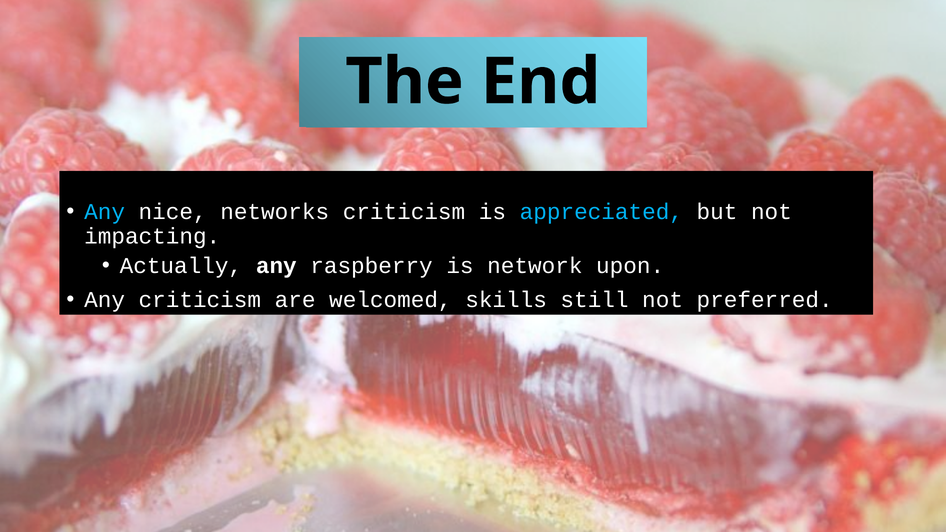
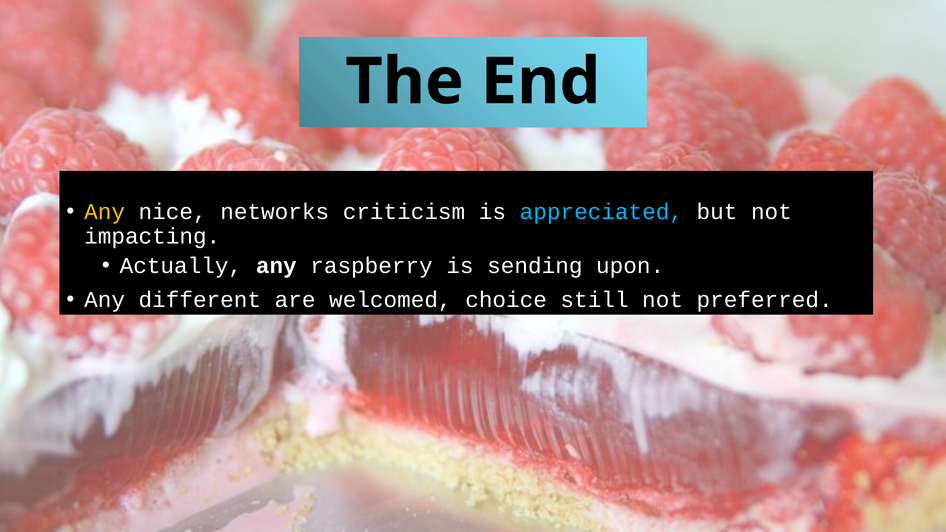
Any at (105, 212) colour: light blue -> yellow
network: network -> sending
Any criticism: criticism -> different
skills: skills -> choice
